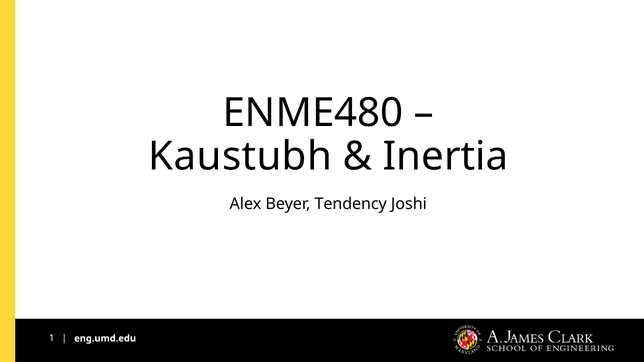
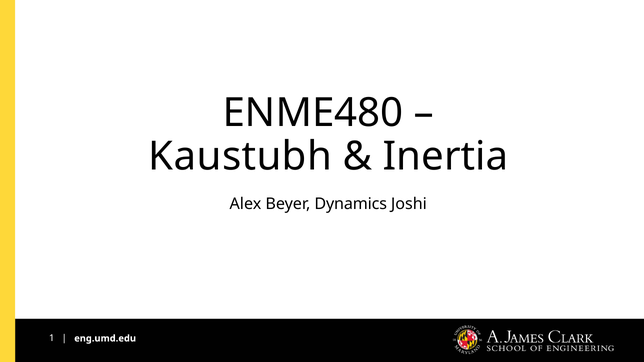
Tendency: Tendency -> Dynamics
